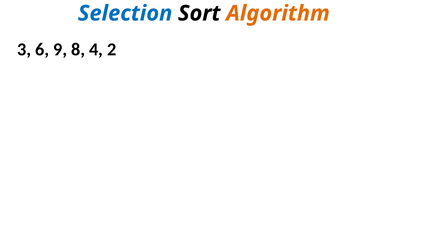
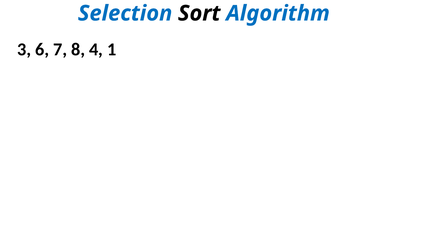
Algorithm colour: orange -> blue
9: 9 -> 7
2: 2 -> 1
